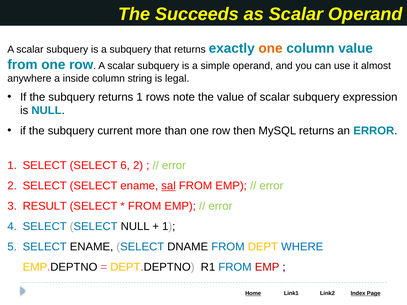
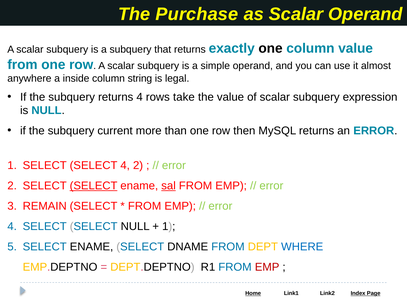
Succeeds: Succeeds -> Purchase
one at (271, 48) colour: orange -> black
returns 1: 1 -> 4
note: note -> take
SELECT 6: 6 -> 4
SELECT at (94, 186) underline: none -> present
RESULT: RESULT -> REMAIN
